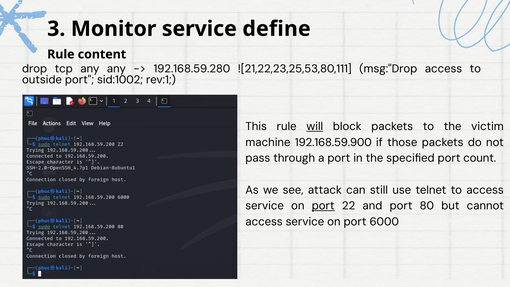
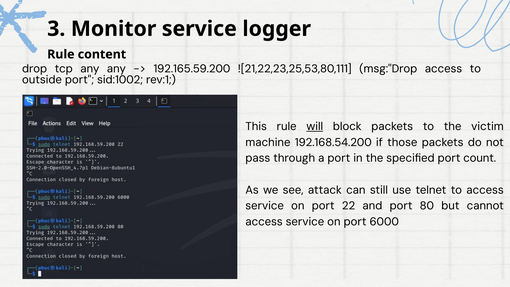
define: define -> logger
192.168.59.280: 192.168.59.280 -> 192.165.59.200
192.168.59.900: 192.168.59.900 -> 192.168.54.200
port at (323, 206) underline: present -> none
